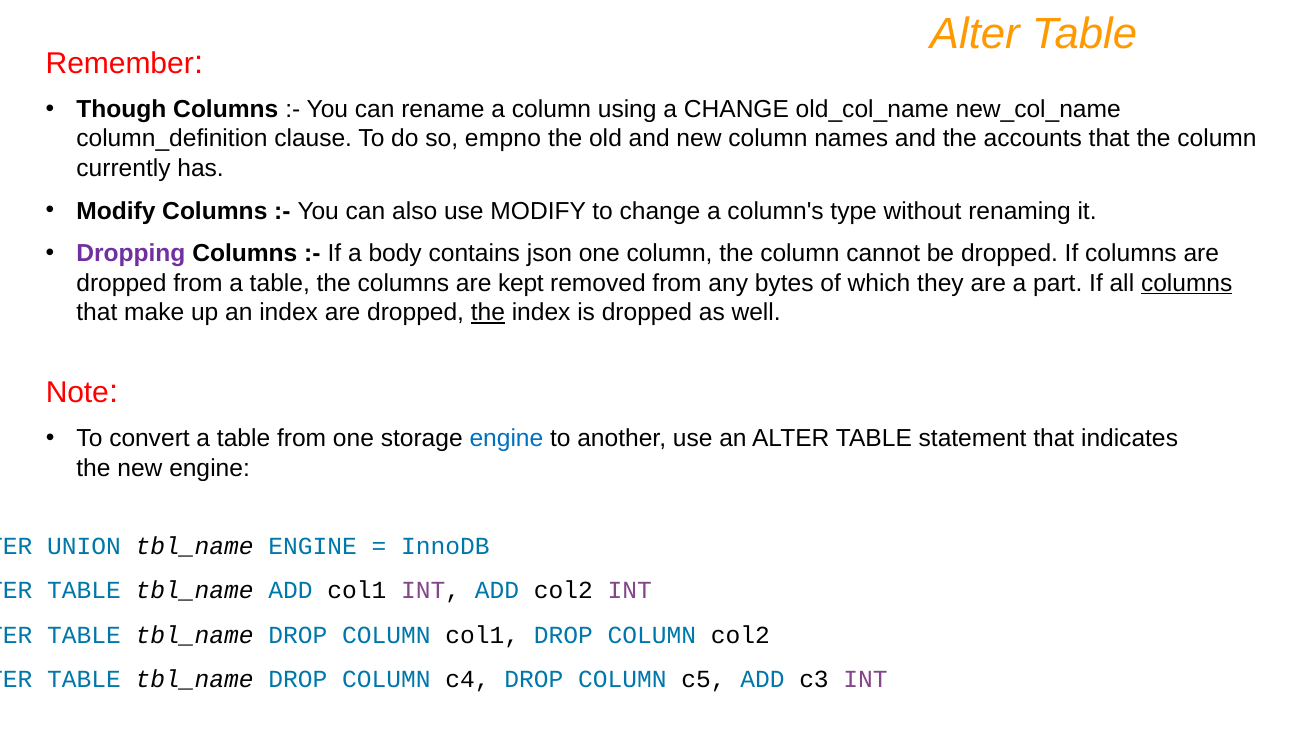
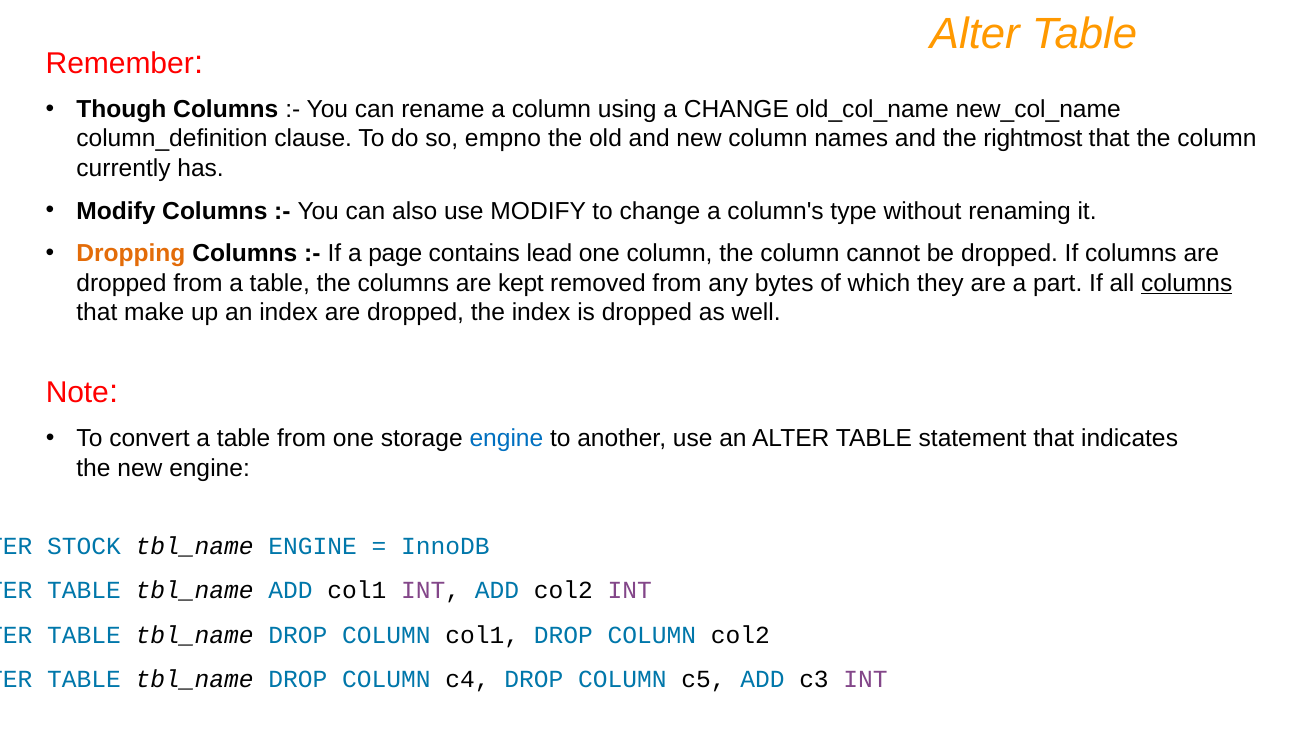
accounts: accounts -> rightmost
Dropping colour: purple -> orange
body: body -> page
json: json -> lead
the at (488, 313) underline: present -> none
UNION: UNION -> STOCK
